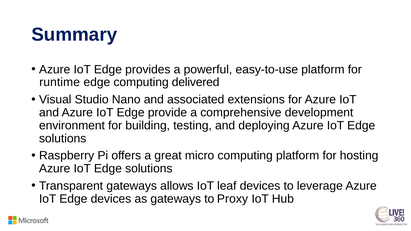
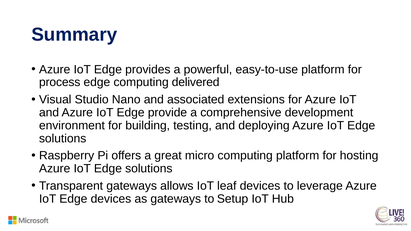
runtime: runtime -> process
Proxy: Proxy -> Setup
